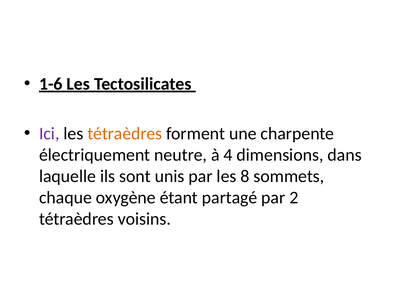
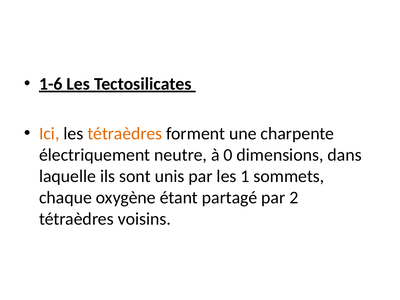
Ici colour: purple -> orange
4: 4 -> 0
8: 8 -> 1
